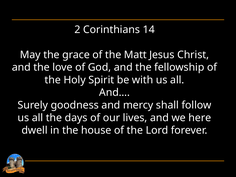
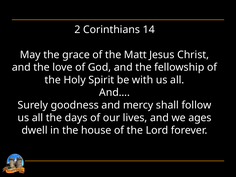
here: here -> ages
